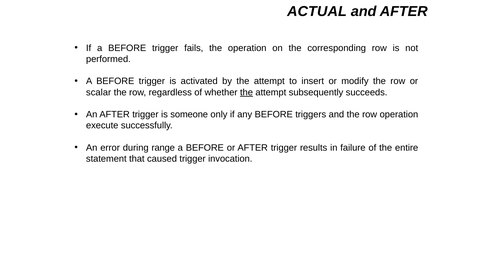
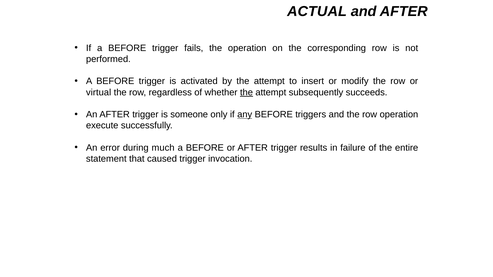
scalar: scalar -> virtual
any underline: none -> present
range: range -> much
